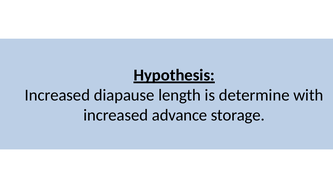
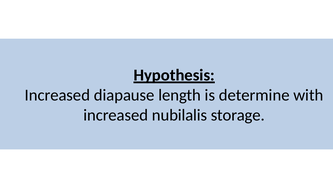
advance: advance -> nubilalis
